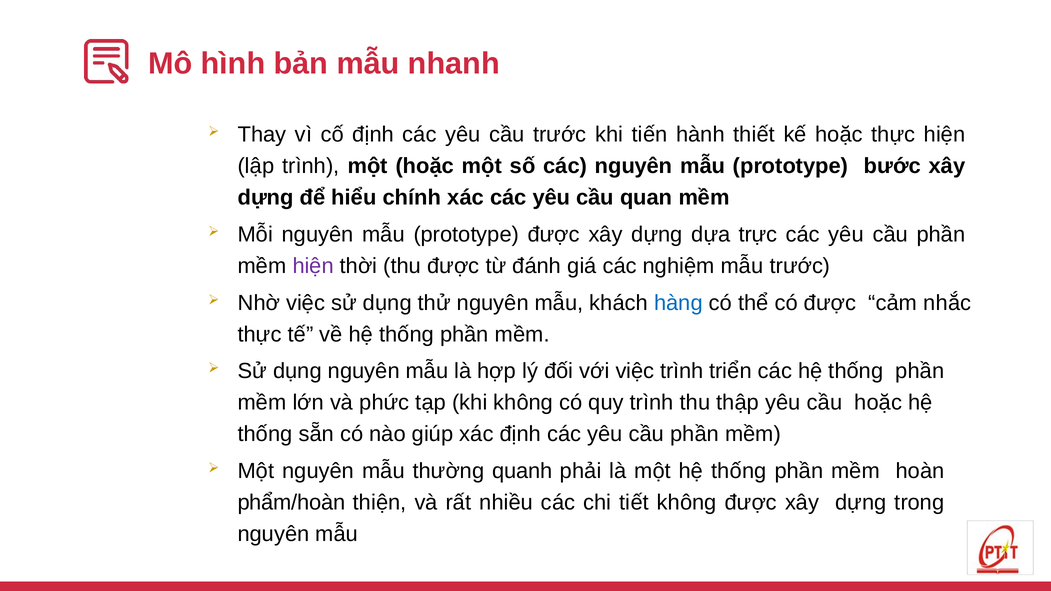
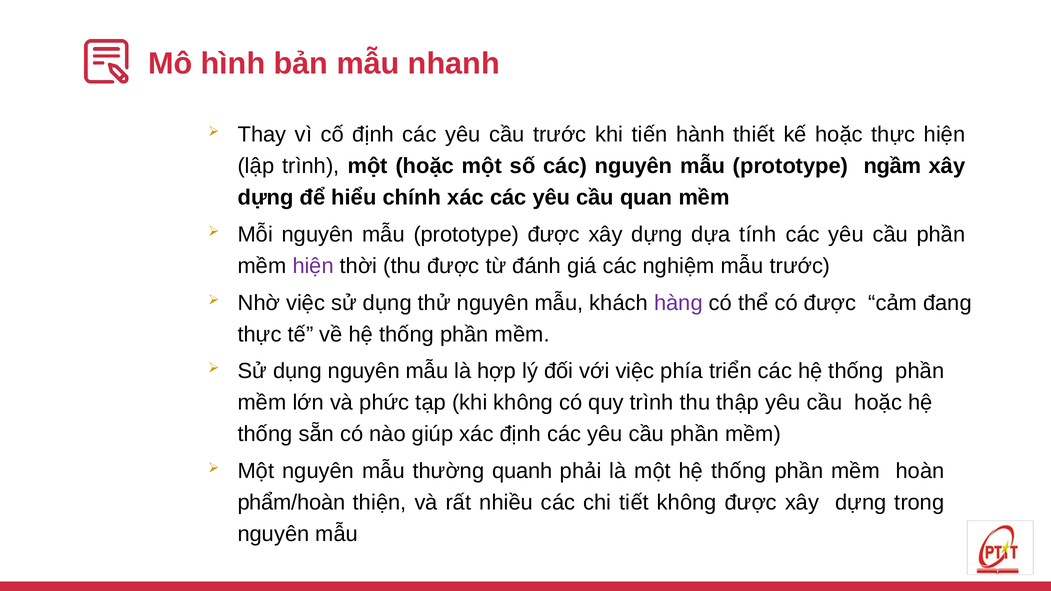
bước: bước -> ngầm
trực: trực -> tính
hàng colour: blue -> purple
nhắc: nhắc -> đang
việc trình: trình -> phía
